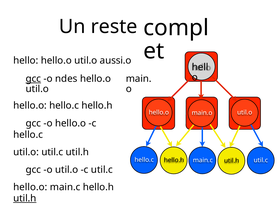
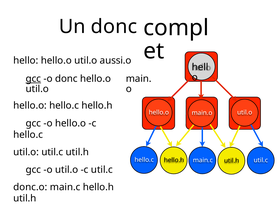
Un reste: reste -> donc
o ndes: ndes -> donc
hello.o at (30, 188): hello.o -> donc.o
util.h at (25, 199) underline: present -> none
